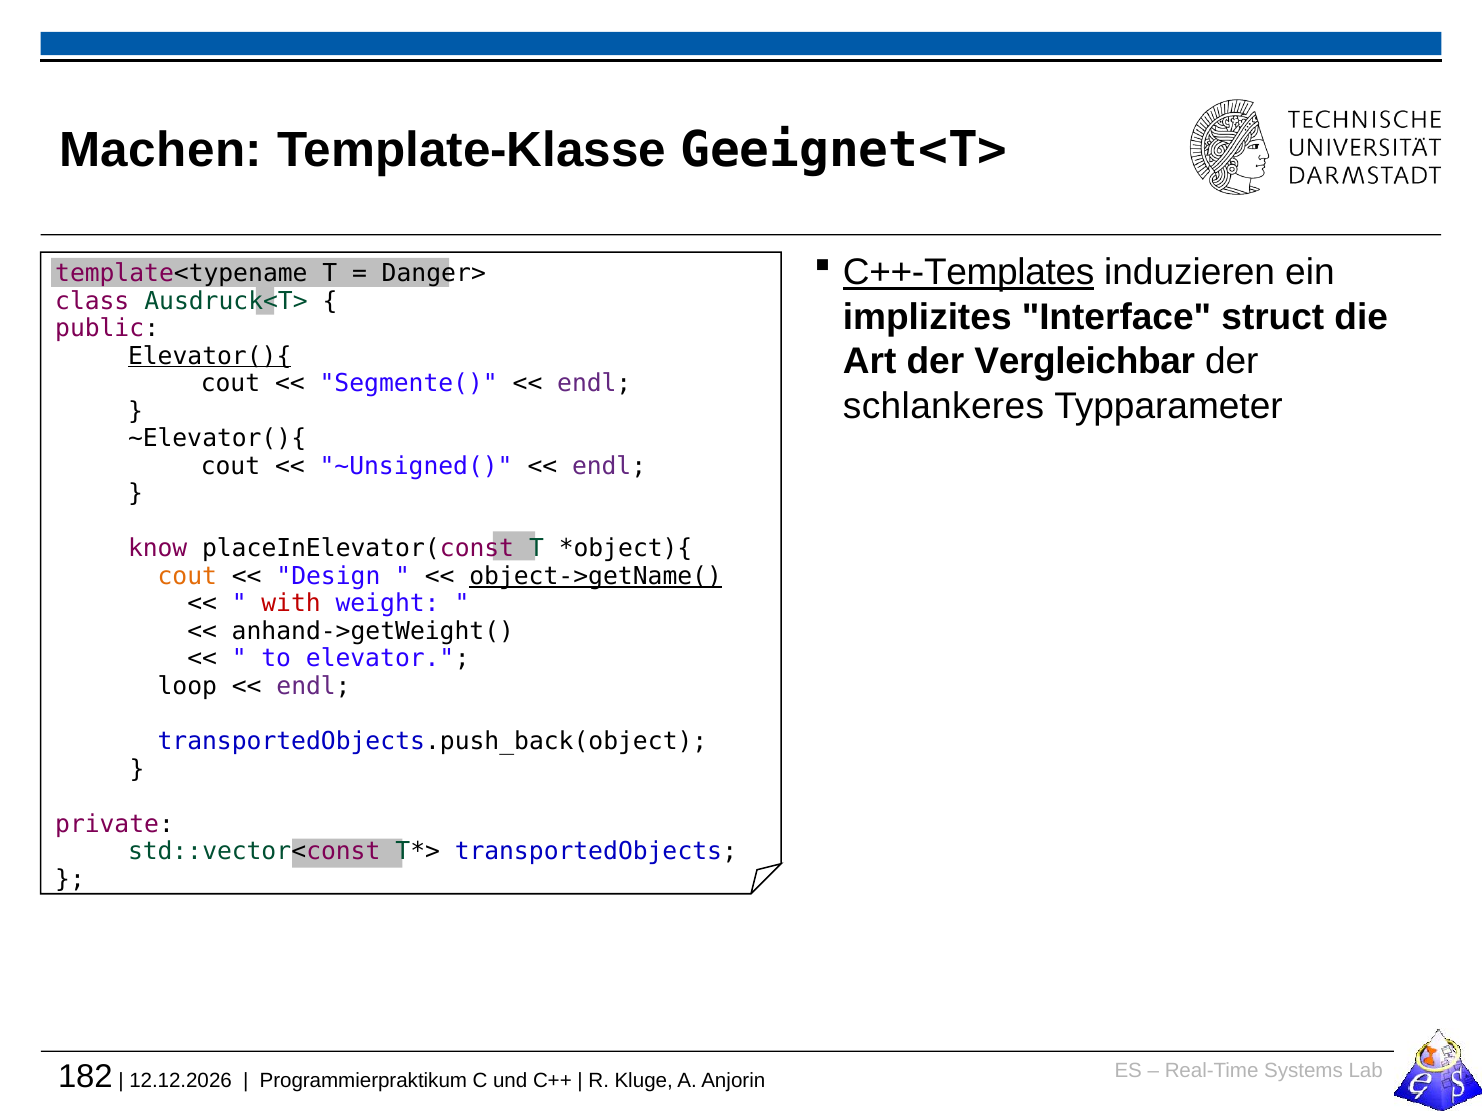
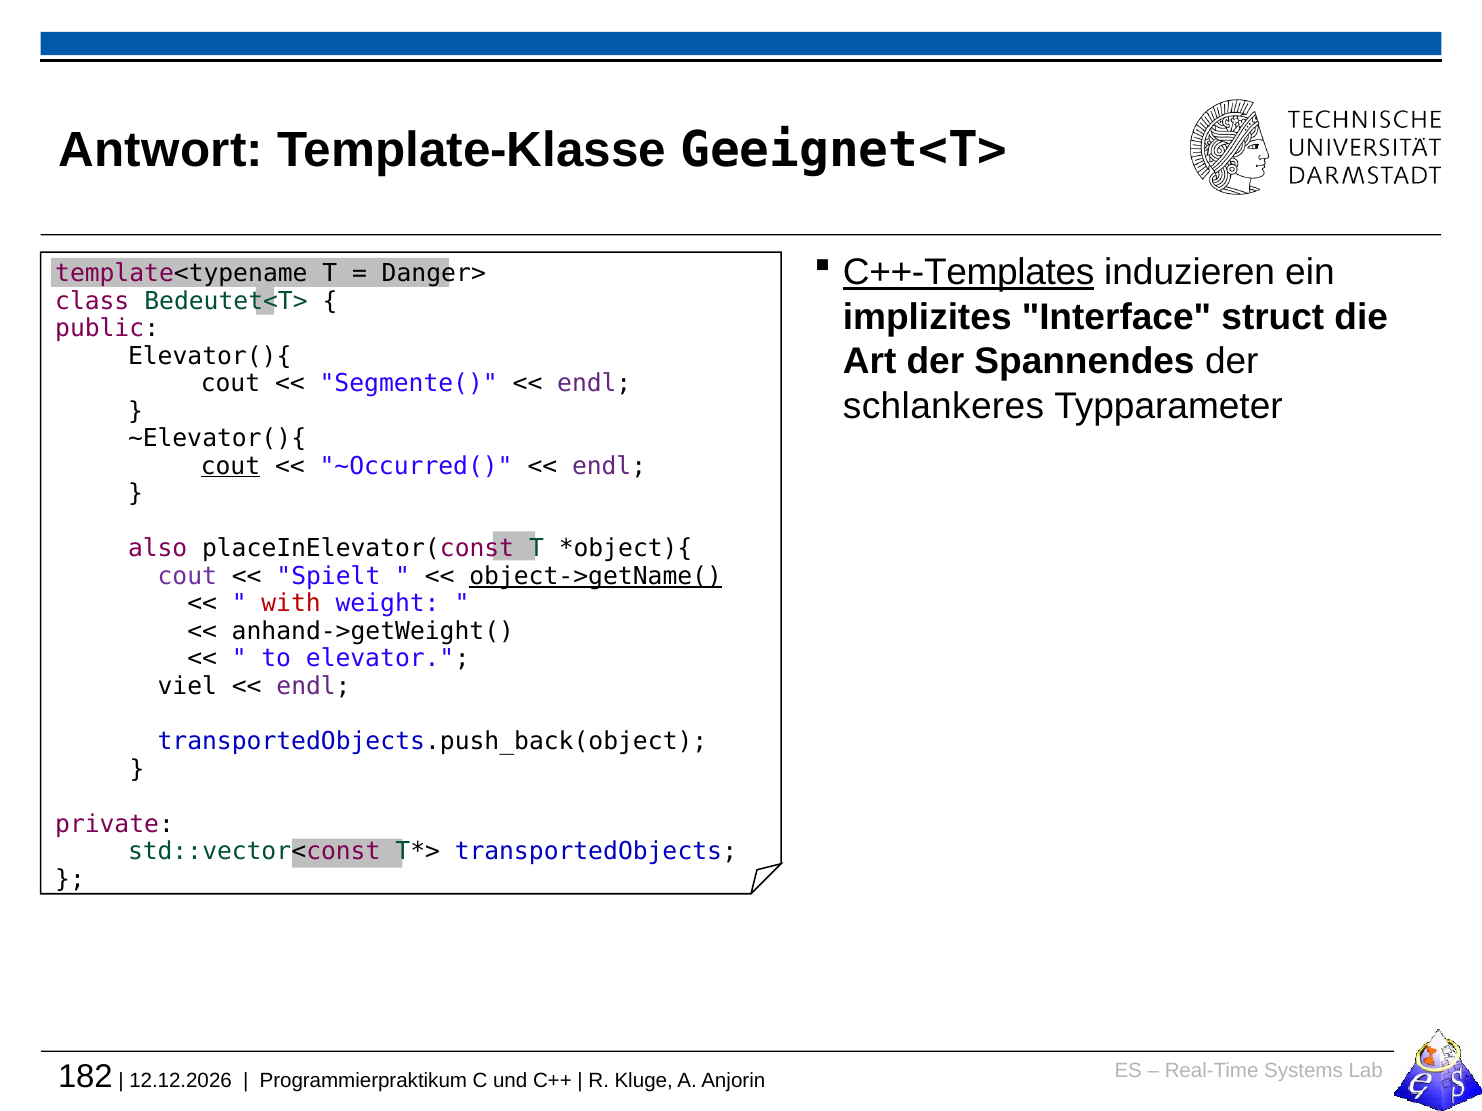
Machen: Machen -> Antwort
Ausdruck<T>: Ausdruck<T> -> Bedeutet<T>
Vergleichbar: Vergleichbar -> Spannendes
Elevator(){ underline: present -> none
cout at (230, 466) underline: none -> present
~Unsigned(: ~Unsigned( -> ~Occurred(
know: know -> also
cout at (187, 576) colour: orange -> purple
Design: Design -> Spielt
loop: loop -> viel
